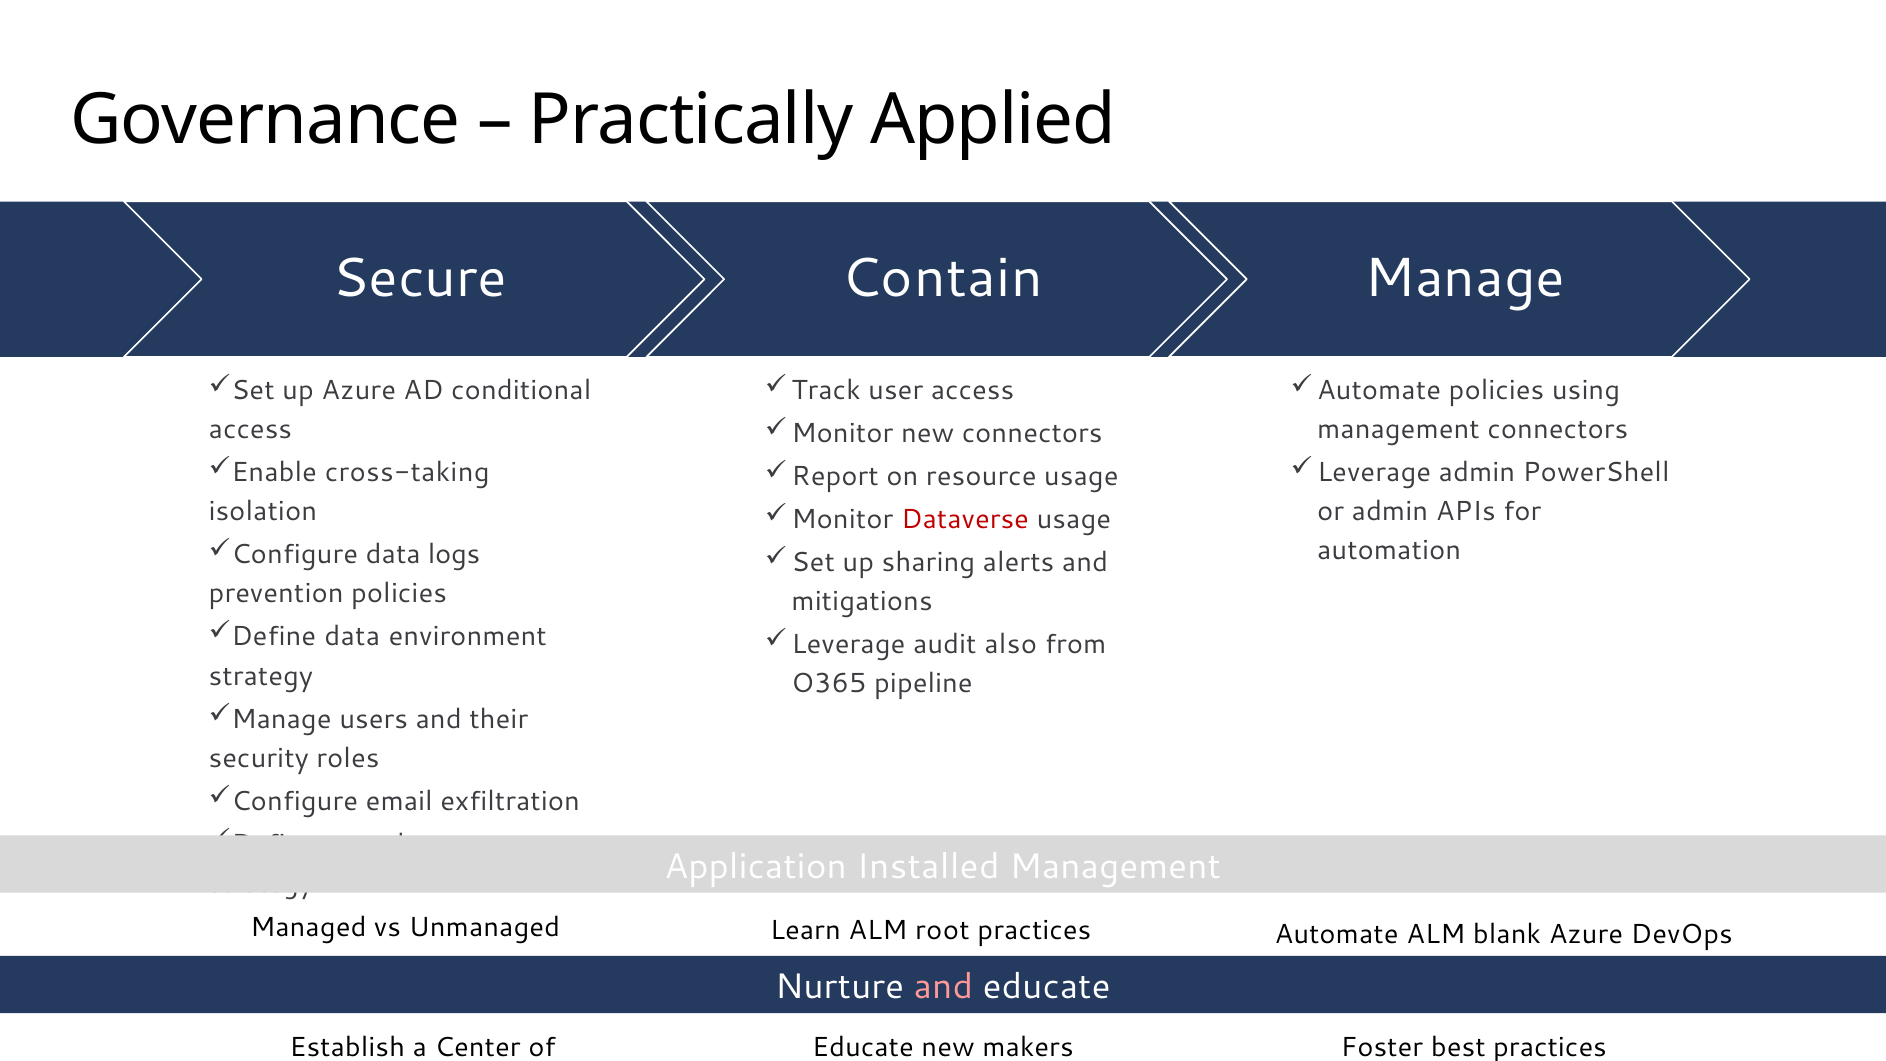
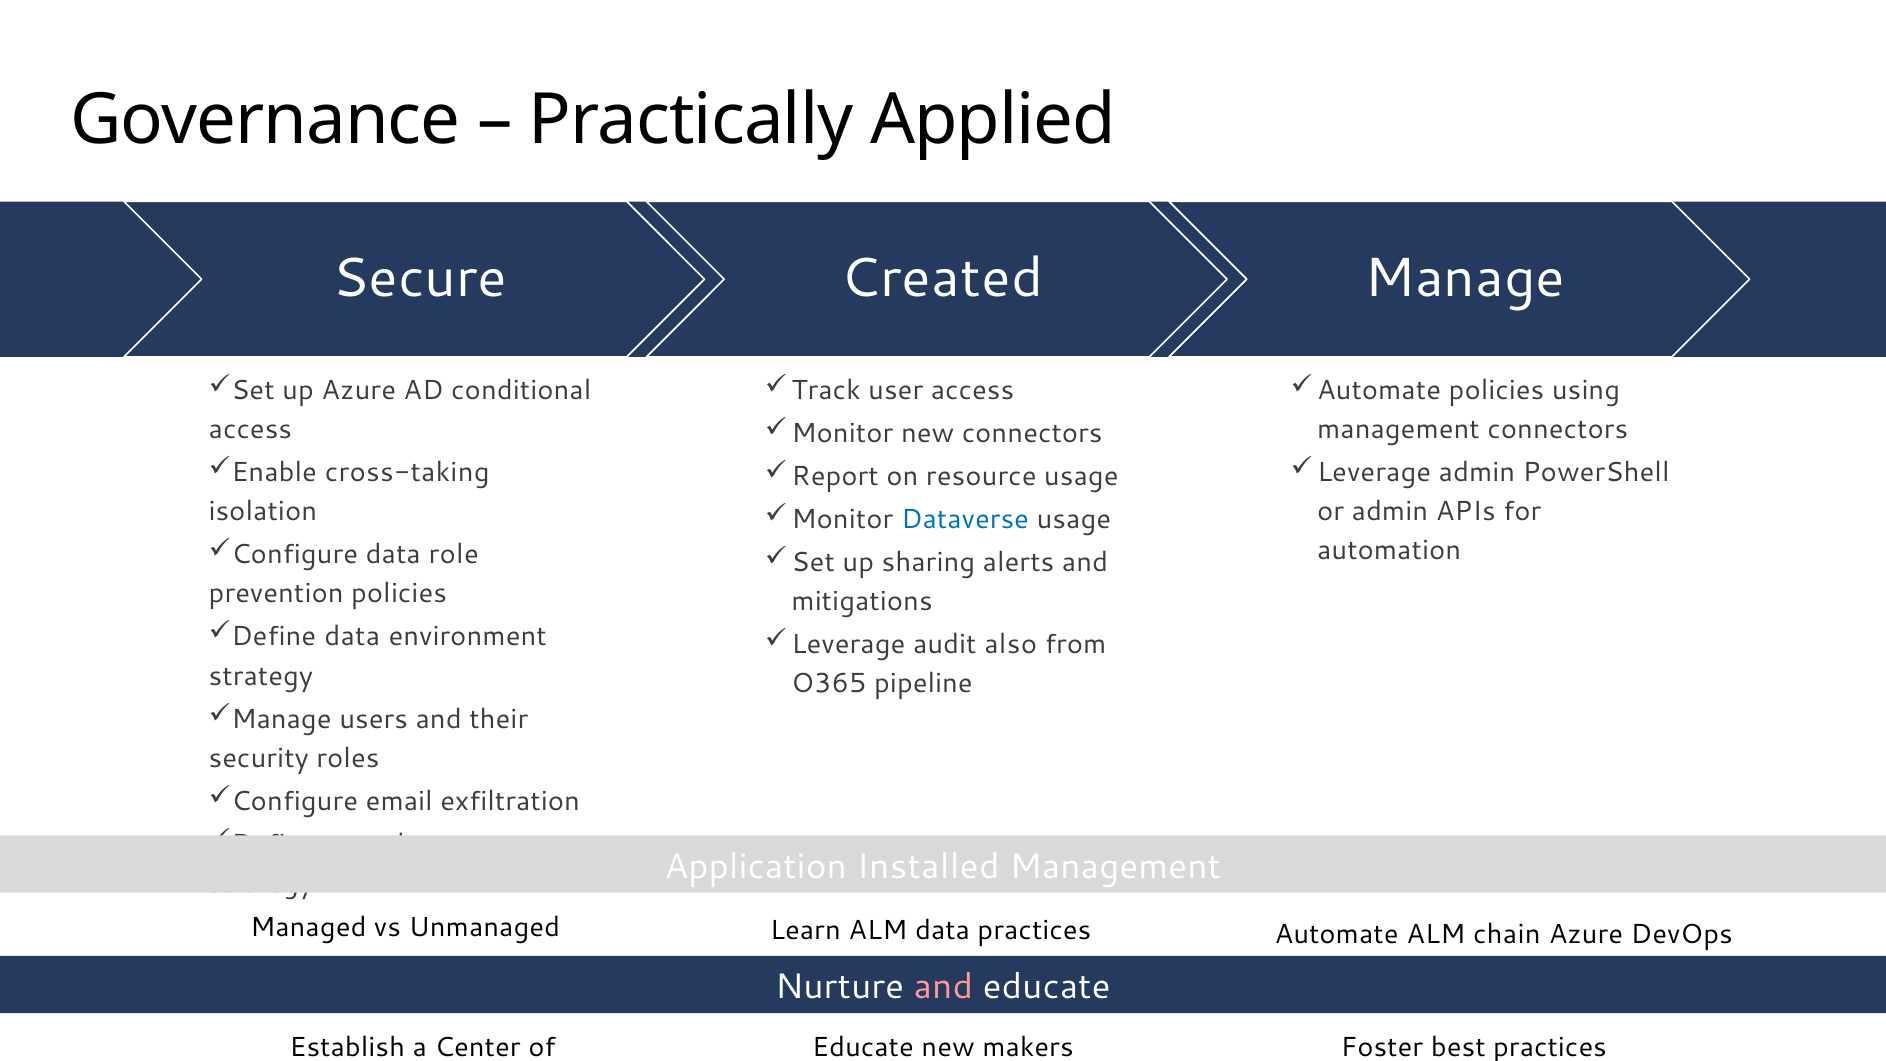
Contain: Contain -> Created
Dataverse colour: red -> blue
logs: logs -> role
ALM root: root -> data
blank: blank -> chain
